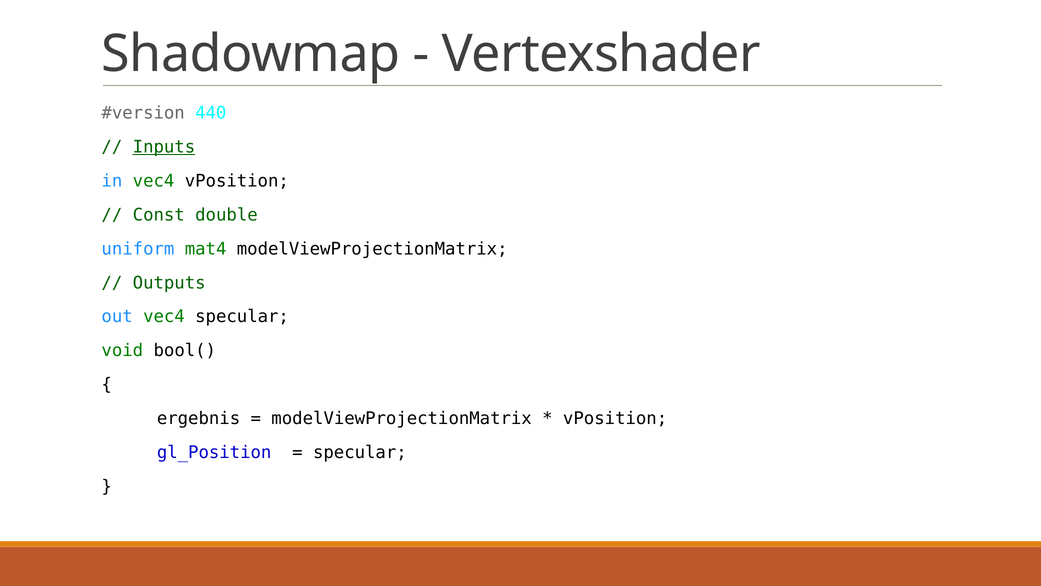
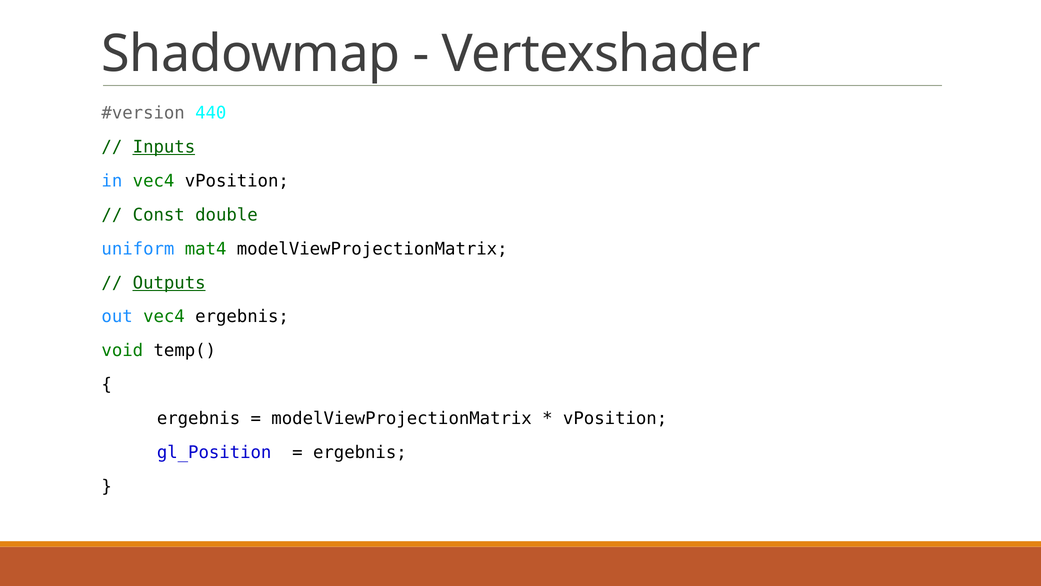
Outputs underline: none -> present
vec4 specular: specular -> ergebnis
bool(: bool( -> temp(
specular at (360, 452): specular -> ergebnis
